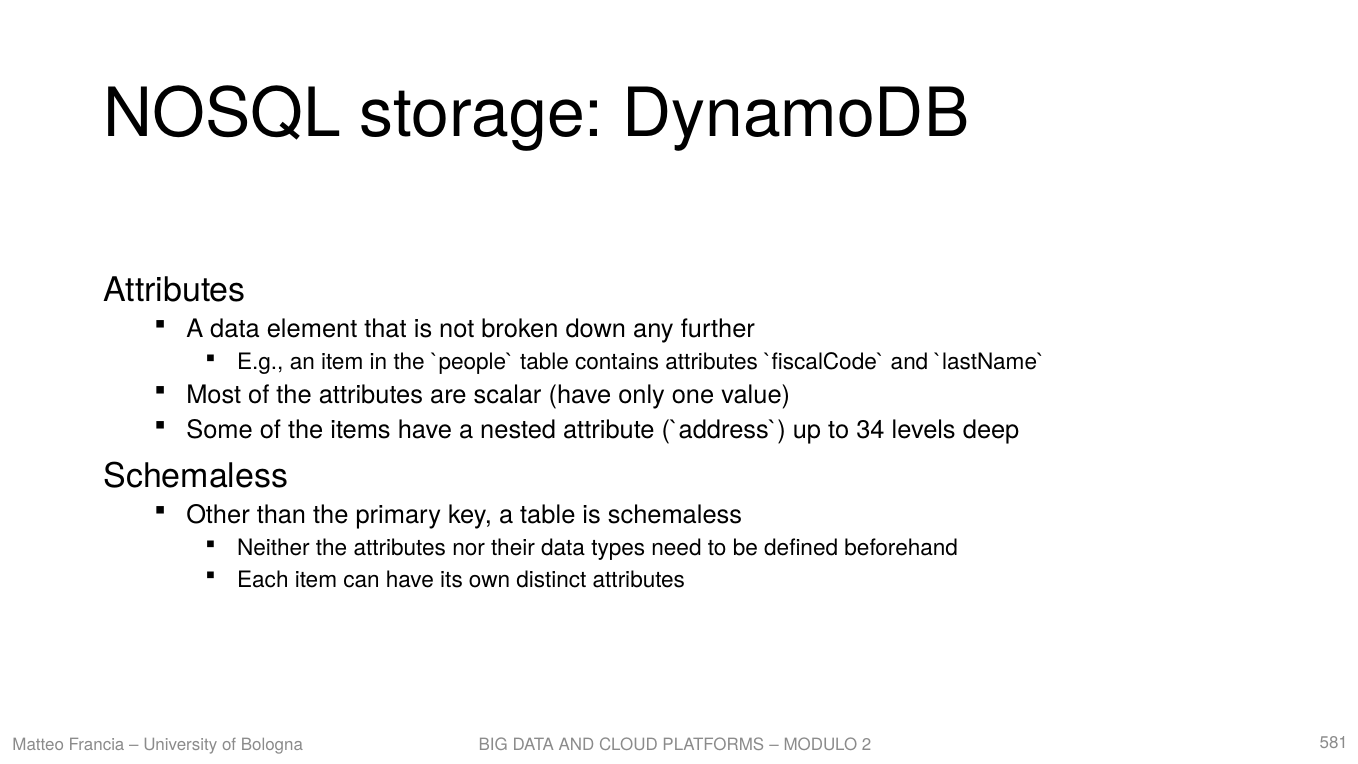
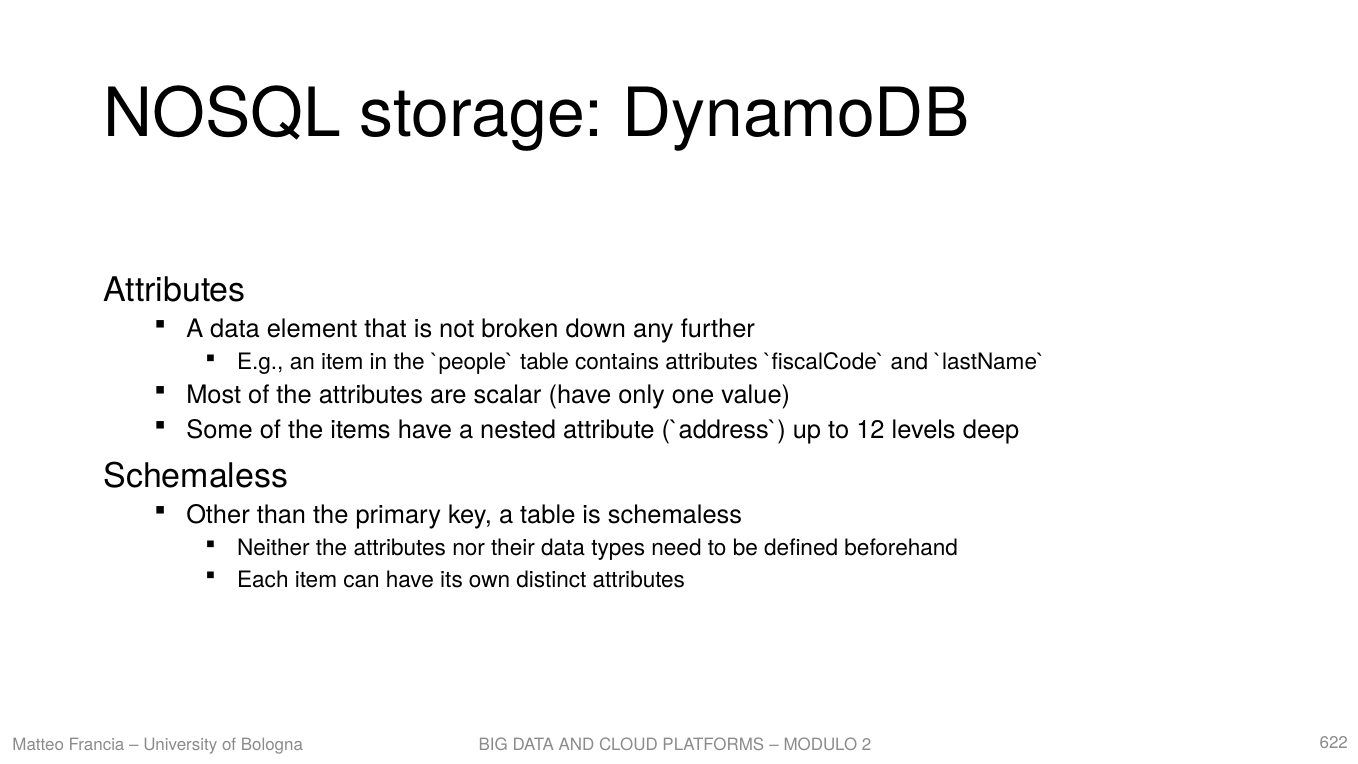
34: 34 -> 12
581: 581 -> 622
